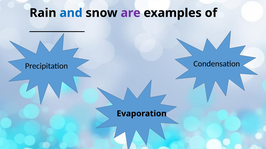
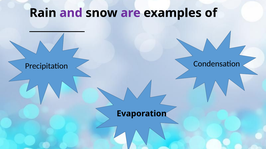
and colour: blue -> purple
